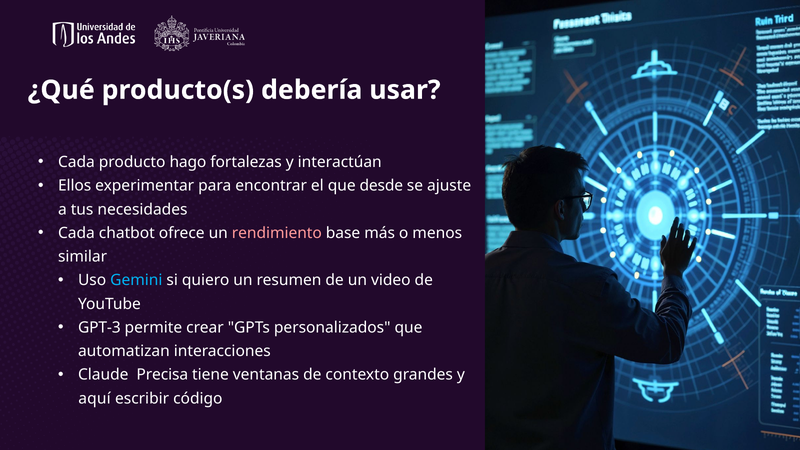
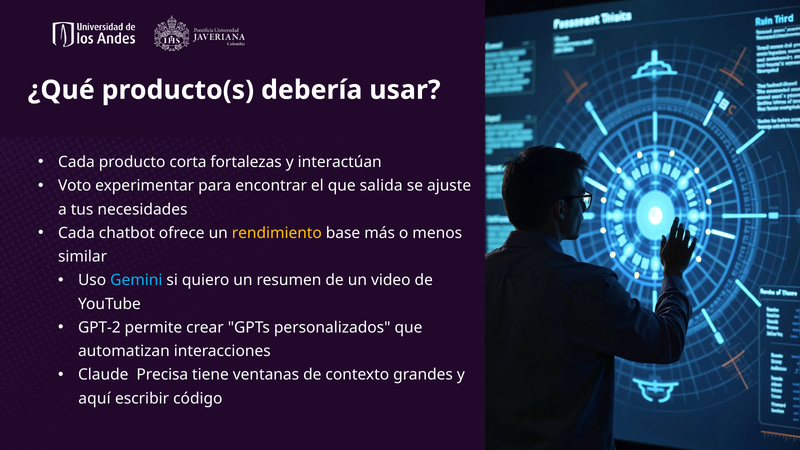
hago: hago -> corta
Ellos: Ellos -> Voto
desde: desde -> salida
rendimiento colour: pink -> yellow
GPT-3: GPT-3 -> GPT-2
